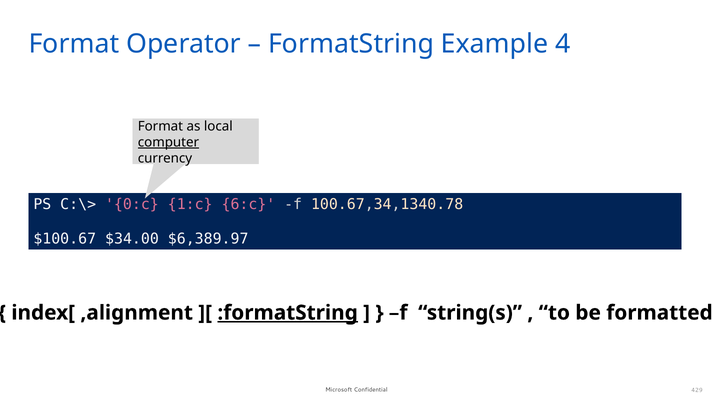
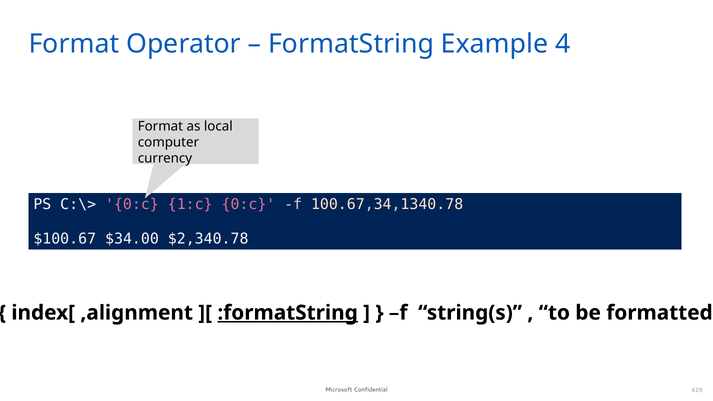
computer underline: present -> none
1:c 6:c: 6:c -> 0:c
$6,389.97: $6,389.97 -> $2,340.78
